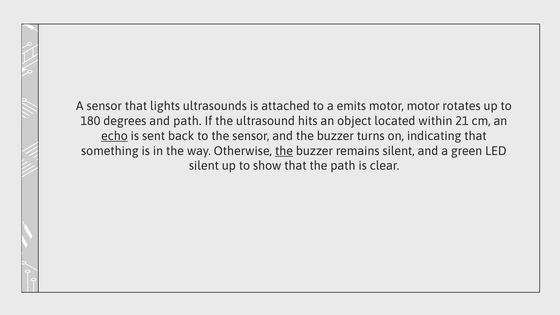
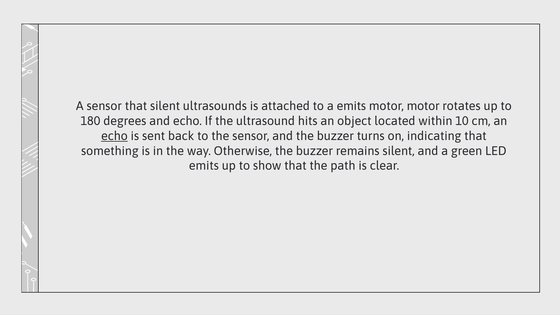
that lights: lights -> silent
and path: path -> echo
21: 21 -> 10
the at (284, 151) underline: present -> none
silent at (204, 166): silent -> emits
